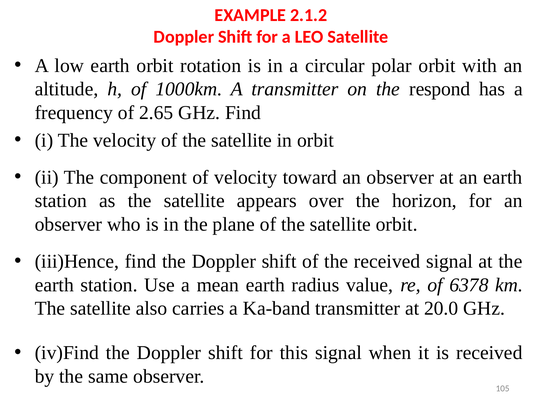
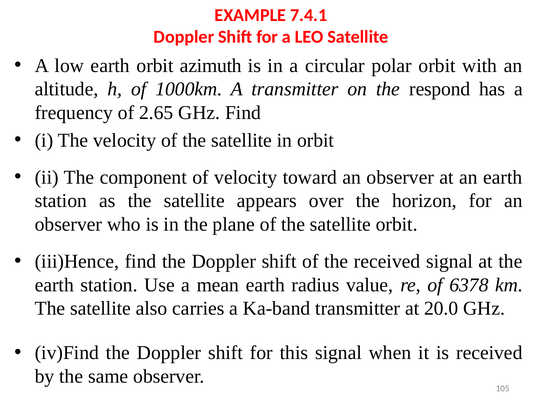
2.1.2: 2.1.2 -> 7.4.1
rotation: rotation -> azimuth
